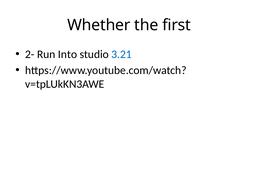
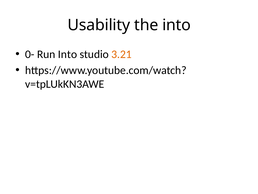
Whether: Whether -> Usability
the first: first -> into
2-: 2- -> 0-
3.21 colour: blue -> orange
